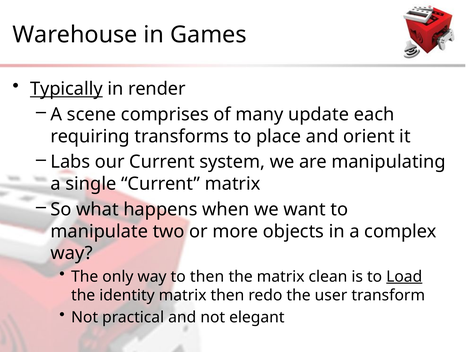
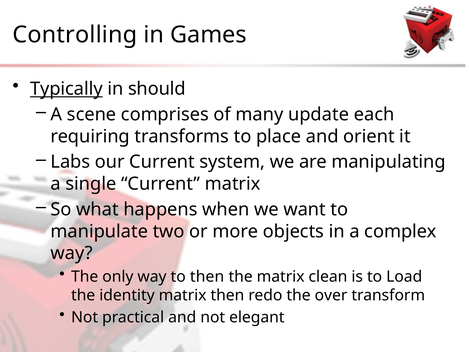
Warehouse: Warehouse -> Controlling
render: render -> should
Load underline: present -> none
user: user -> over
